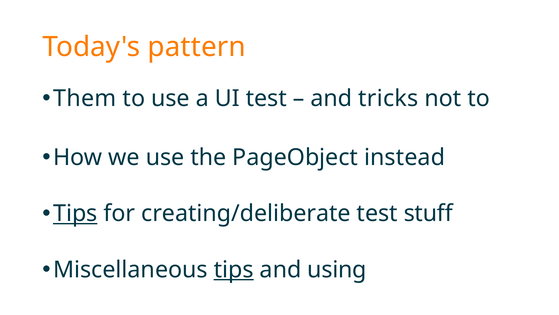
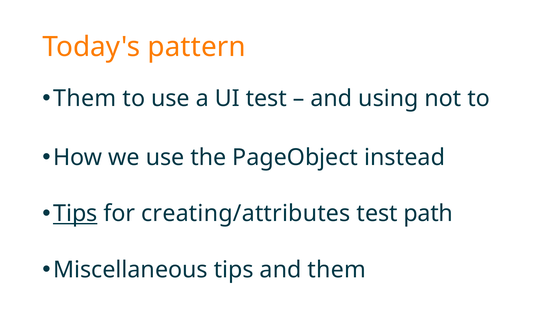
tricks: tricks -> using
creating/deliberate: creating/deliberate -> creating/attributes
stuff: stuff -> path
tips at (234, 269) underline: present -> none
and using: using -> them
